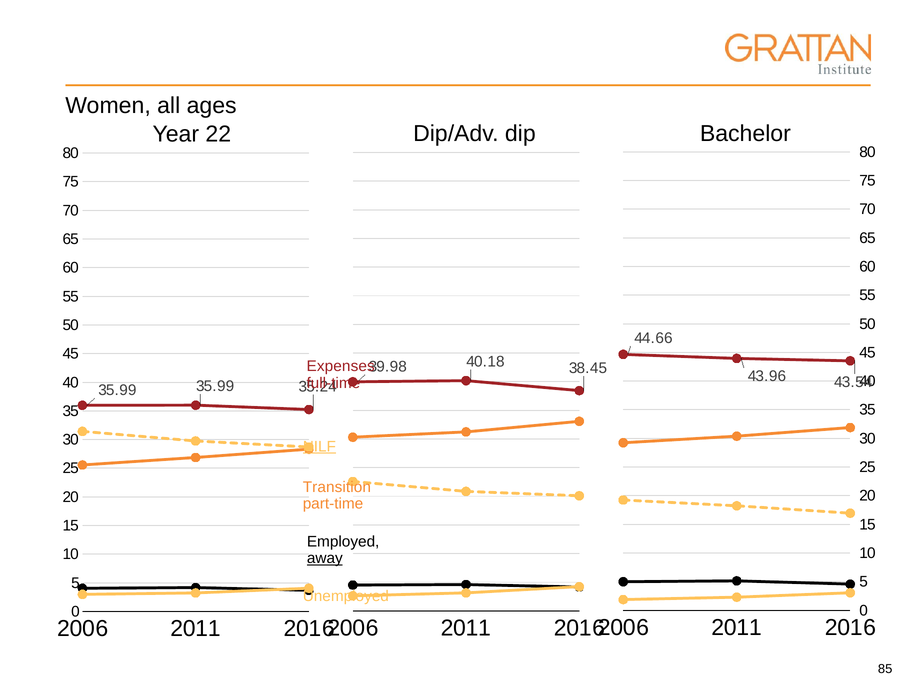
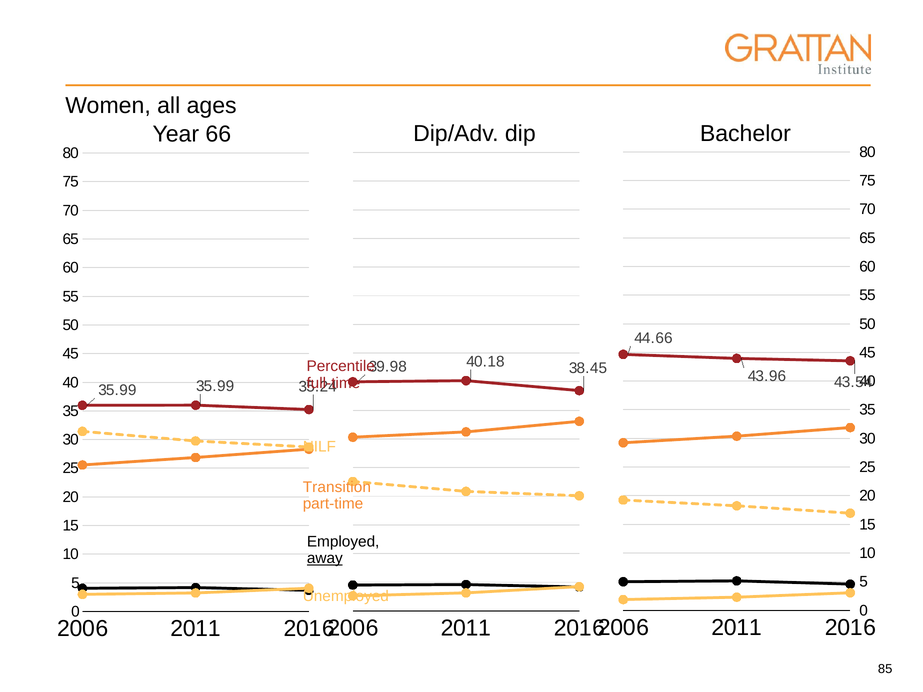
22: 22 -> 66
Expenses: Expenses -> Percentile
NILF underline: present -> none
